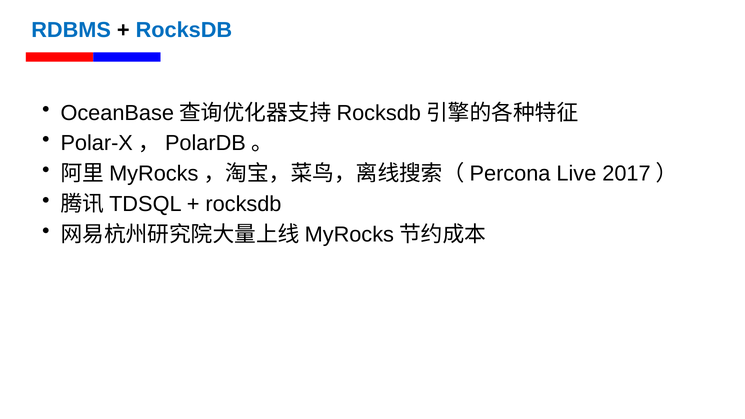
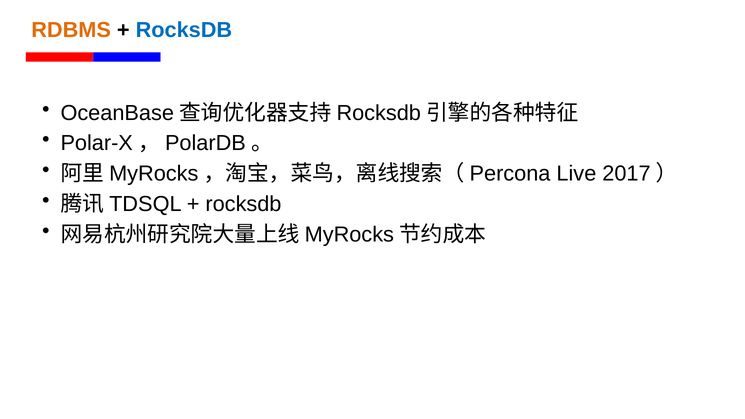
RDBMS colour: blue -> orange
